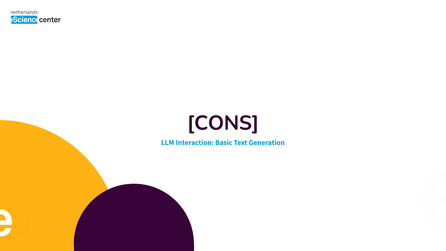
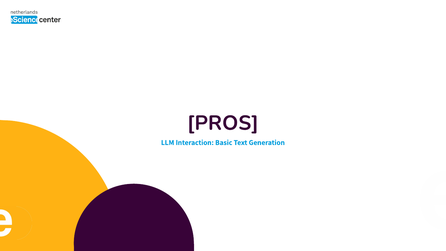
CONS: CONS -> PROS
